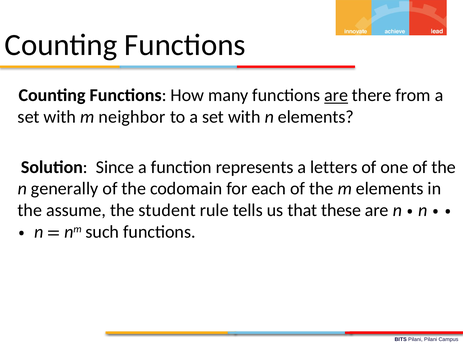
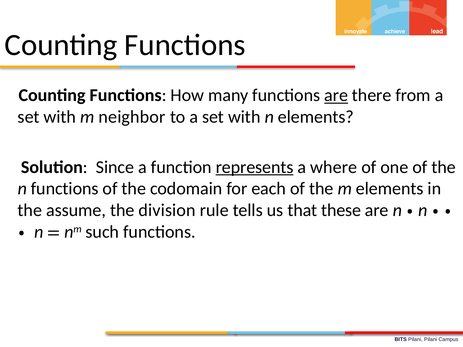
represents underline: none -> present
letters: letters -> where
n generally: generally -> functions
student: student -> division
